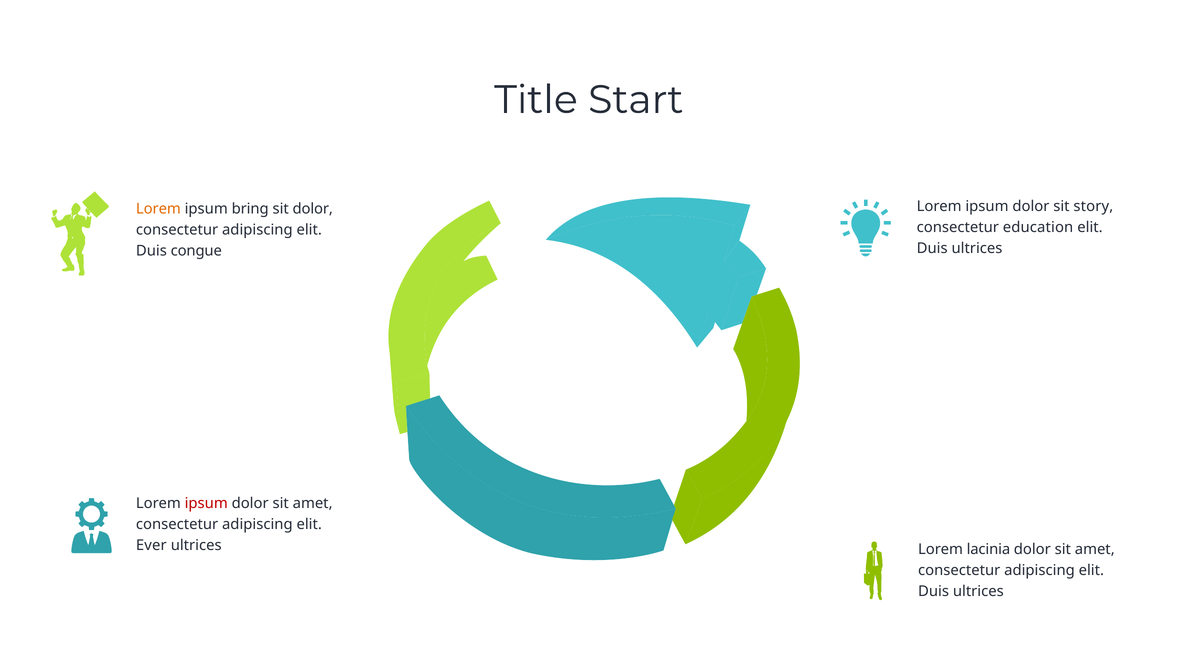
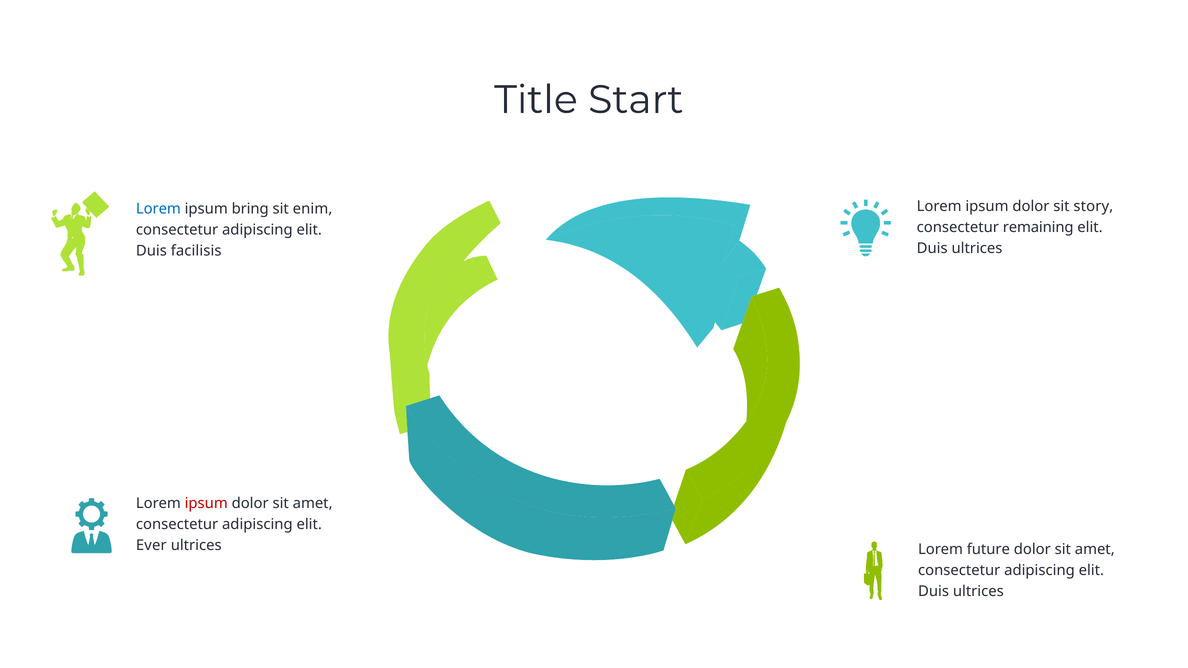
Lorem at (158, 209) colour: orange -> blue
sit dolor: dolor -> enim
education: education -> remaining
congue: congue -> facilisis
lacinia: lacinia -> future
